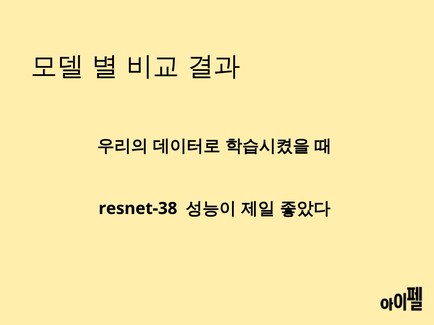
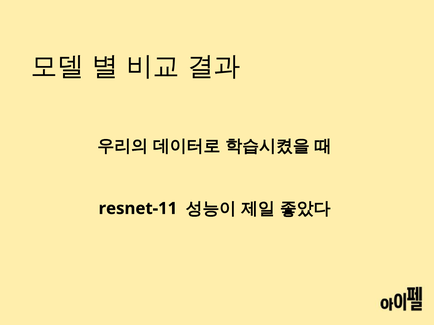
resnet-38: resnet-38 -> resnet-11
